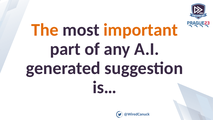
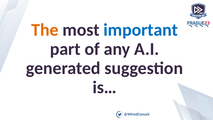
important colour: orange -> blue
